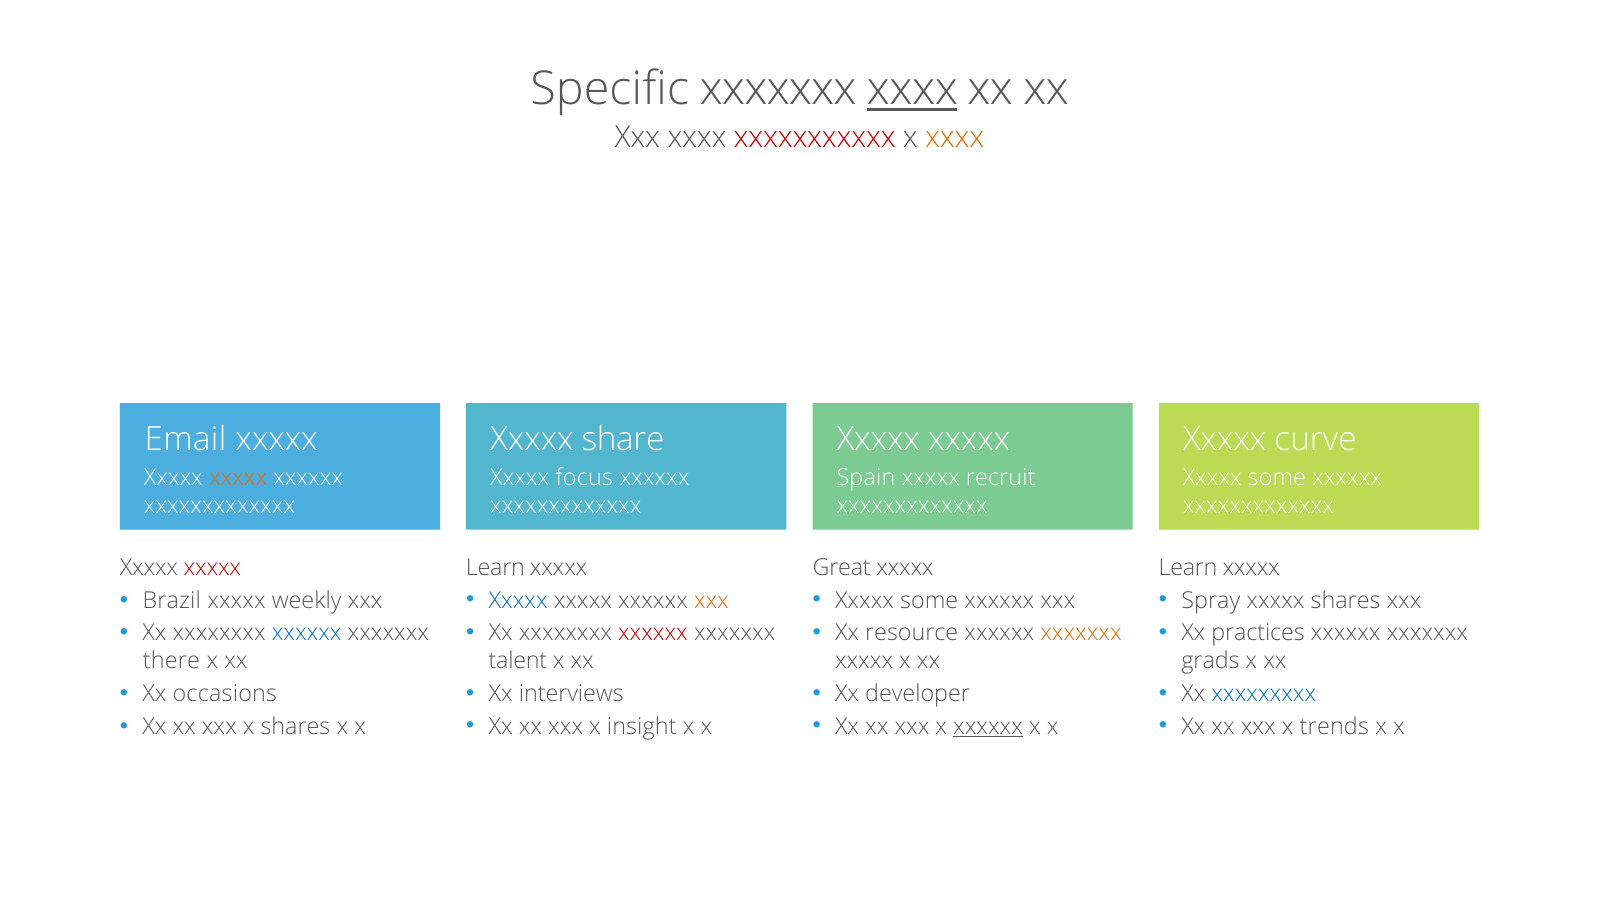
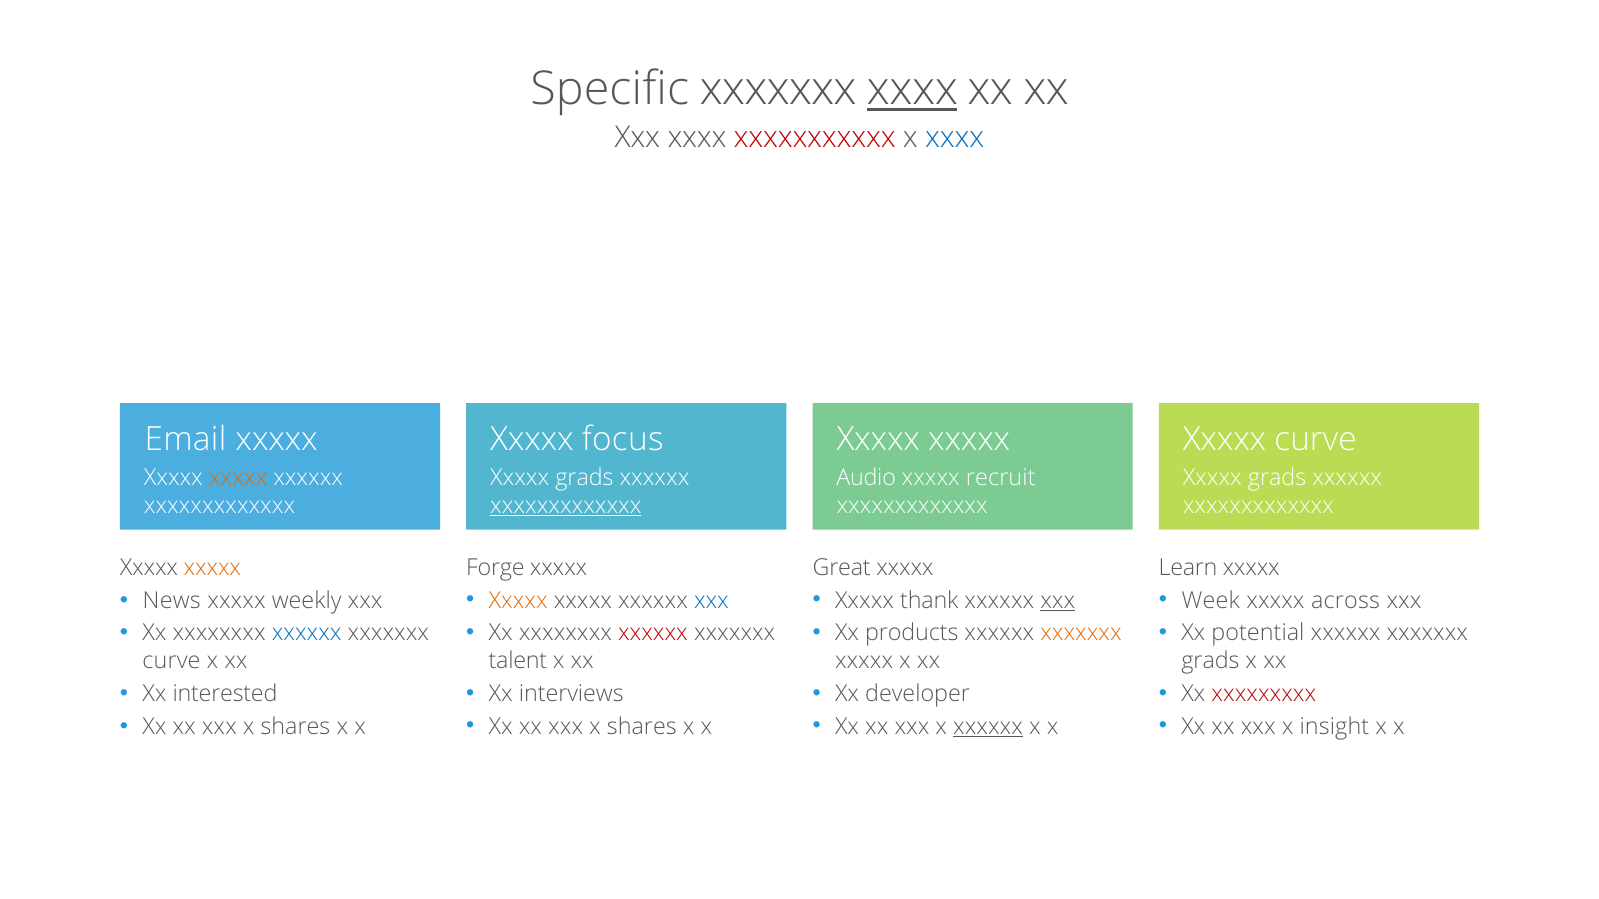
xxxx at (955, 137) colour: orange -> blue
share: share -> focus
focus at (584, 478): focus -> grads
Spain: Spain -> Audio
some at (1277, 478): some -> grads
xxxxxxxxxxxxx at (566, 506) underline: none -> present
xxxxx at (212, 568) colour: red -> orange
Learn at (495, 568): Learn -> Forge
Xxxxx at (518, 601) colour: blue -> orange
xxx at (711, 601) colour: orange -> blue
some at (929, 601): some -> thank
xxx at (1058, 601) underline: none -> present
Spray: Spray -> Week
xxxxx shares: shares -> across
Brazil: Brazil -> News
resource: resource -> products
practices: practices -> potential
there at (171, 662): there -> curve
xxxxxxxxx colour: blue -> red
occasions: occasions -> interested
insight at (642, 727): insight -> shares
trends: trends -> insight
